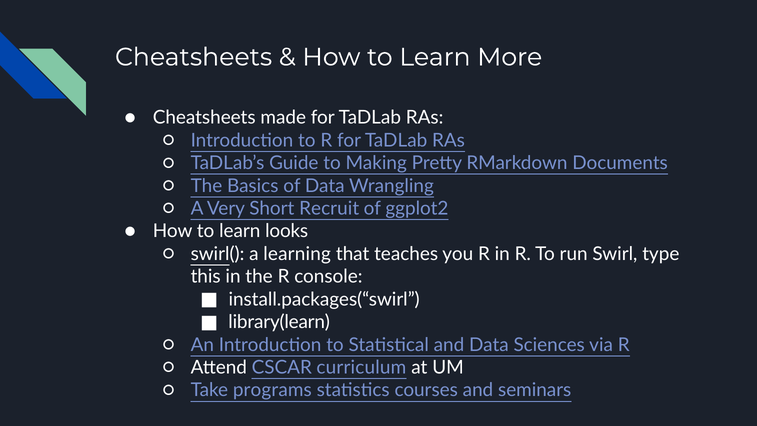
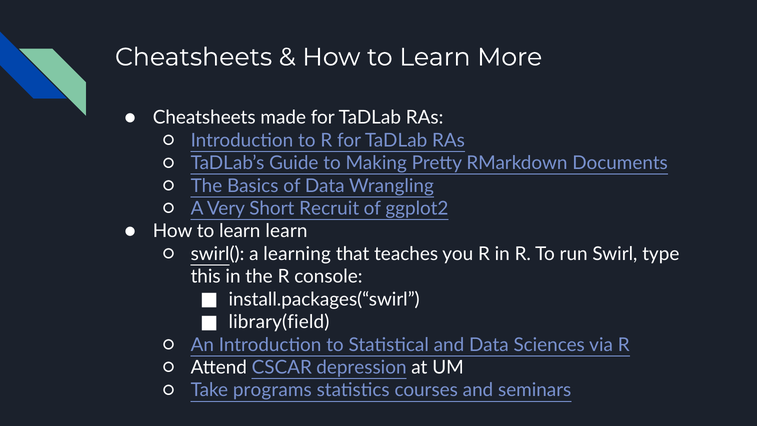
learn looks: looks -> learn
library(learn: library(learn -> library(field
curriculum: curriculum -> depression
